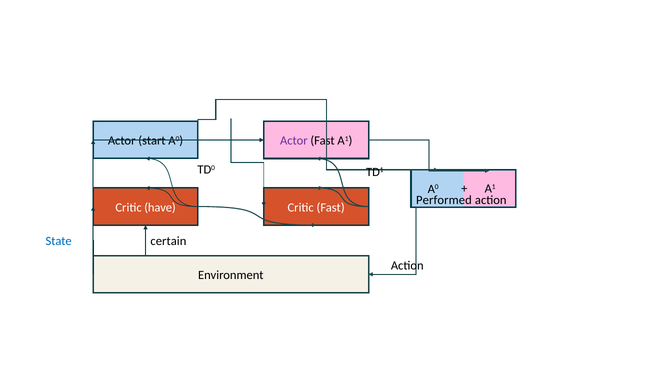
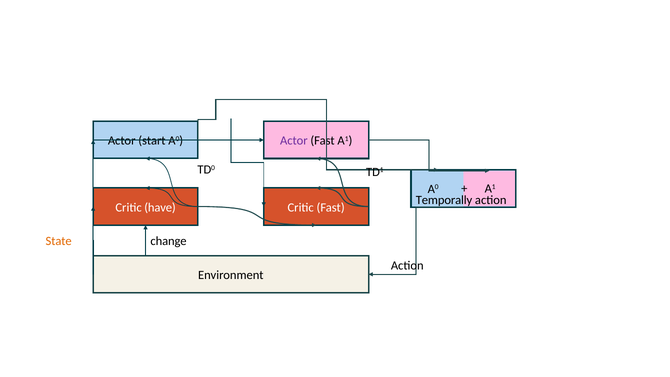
Performed: Performed -> Temporally
State colour: blue -> orange
certain: certain -> change
